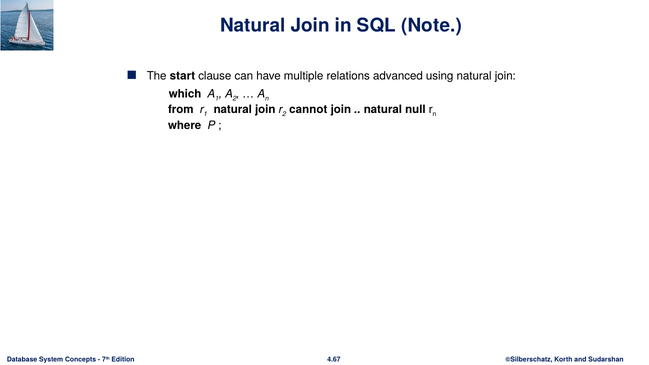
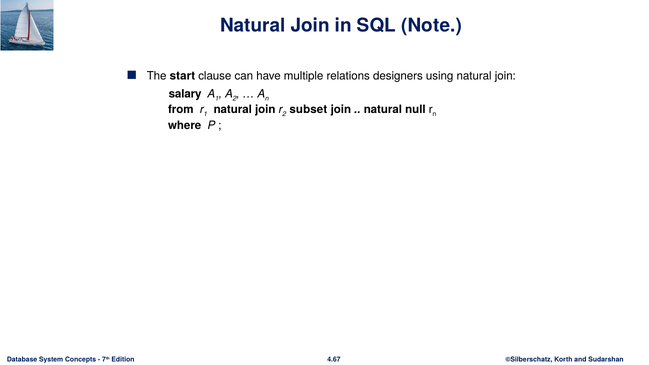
advanced: advanced -> designers
which: which -> salary
cannot: cannot -> subset
